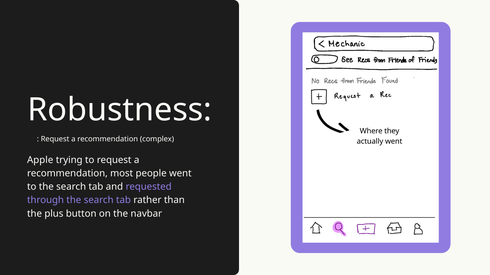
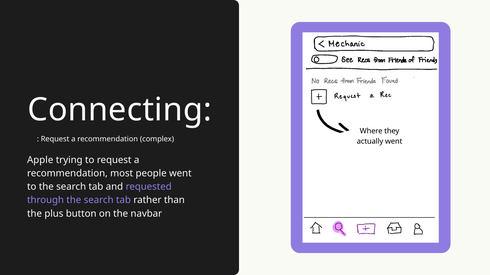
Robustness: Robustness -> Connecting
